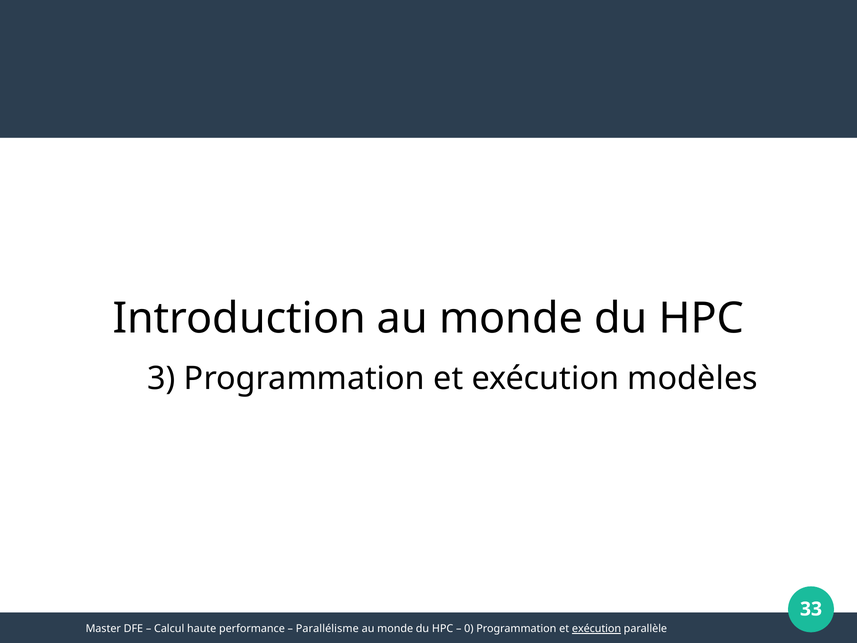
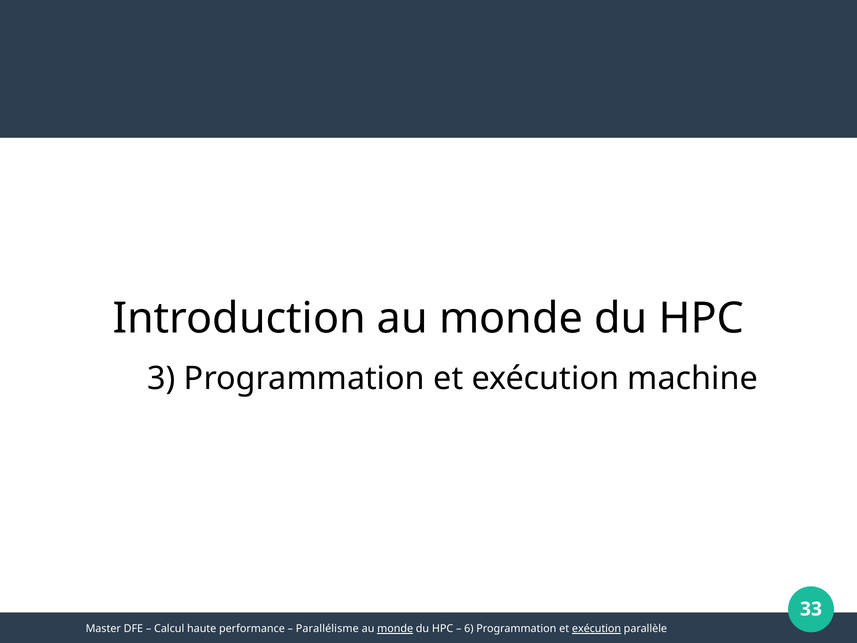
modèles: modèles -> machine
monde at (395, 628) underline: none -> present
0: 0 -> 6
